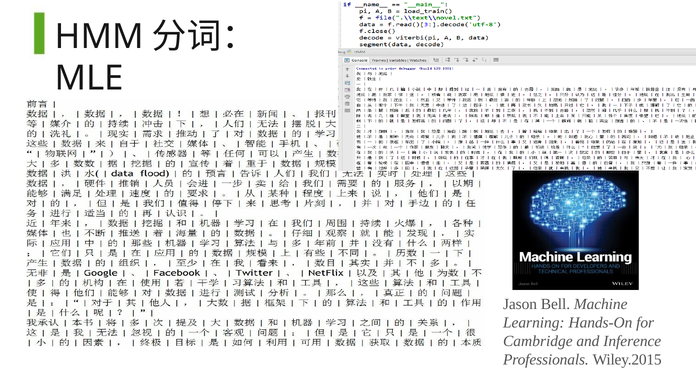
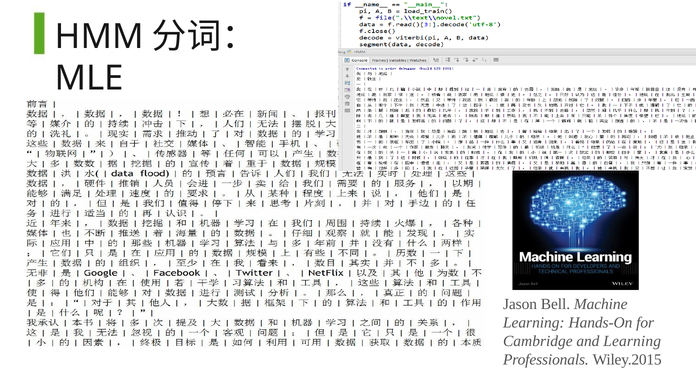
and Inference: Inference -> Learning
